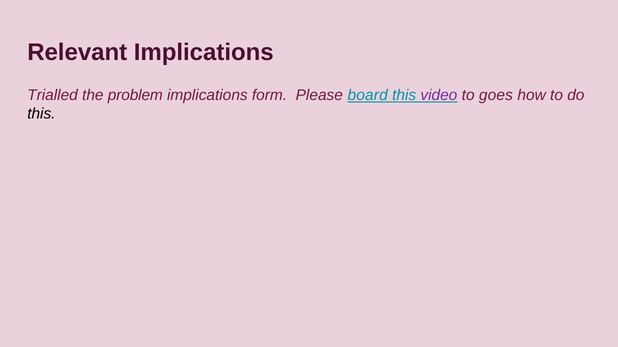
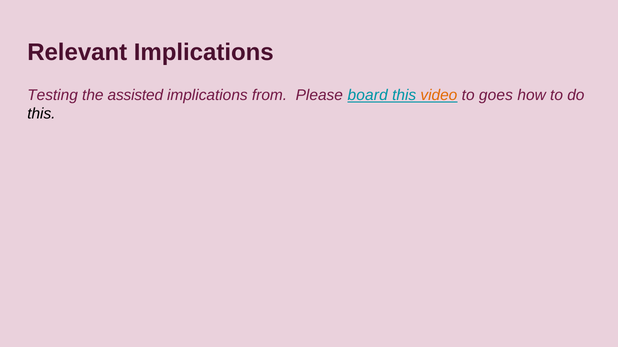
Trialled: Trialled -> Testing
problem: problem -> assisted
form: form -> from
video colour: purple -> orange
